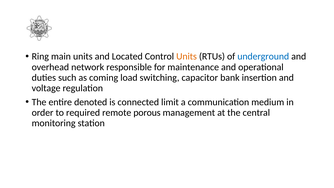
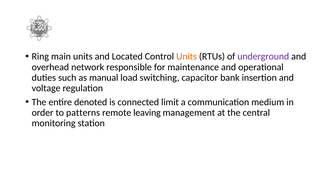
underground colour: blue -> purple
coming: coming -> manual
required: required -> patterns
porous: porous -> leaving
